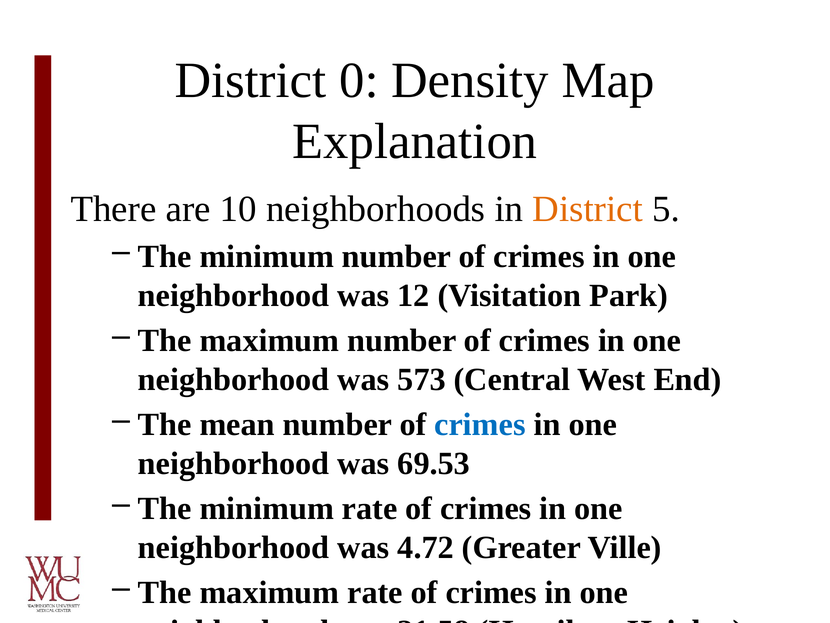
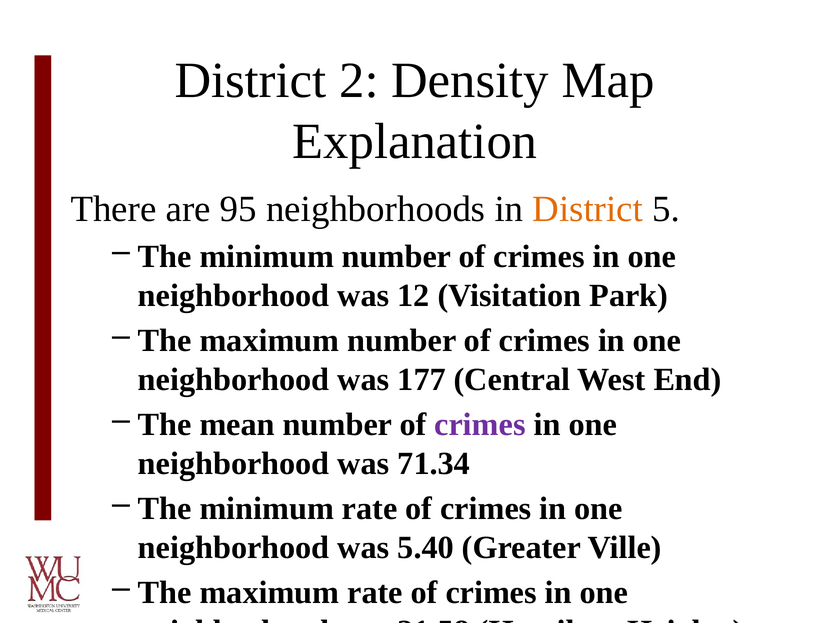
0: 0 -> 2
10: 10 -> 95
573: 573 -> 177
crimes at (480, 424) colour: blue -> purple
69.53: 69.53 -> 71.34
4.72: 4.72 -> 5.40
